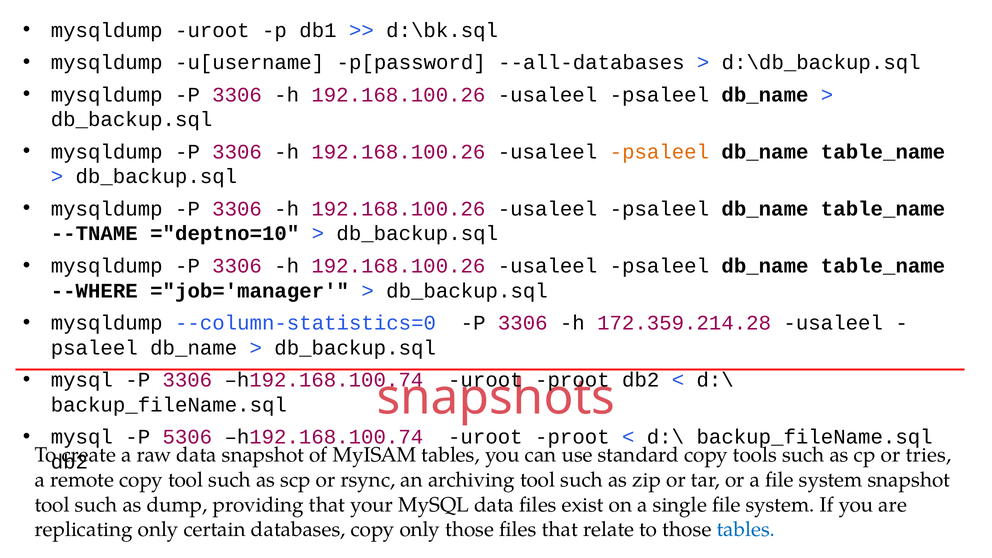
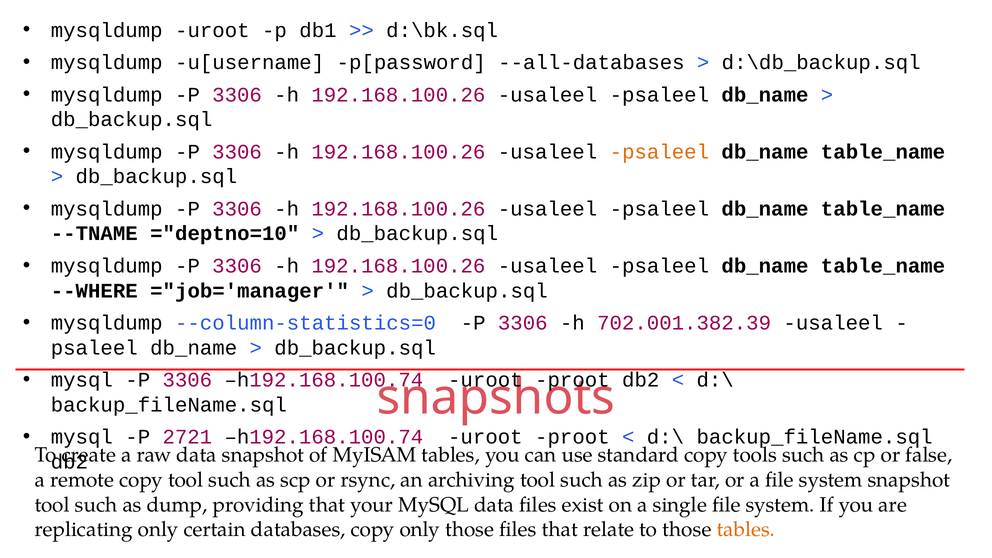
172.359.214.28: 172.359.214.28 -> 702.001.382.39
5306: 5306 -> 2721
tries: tries -> false
tables at (746, 530) colour: blue -> orange
